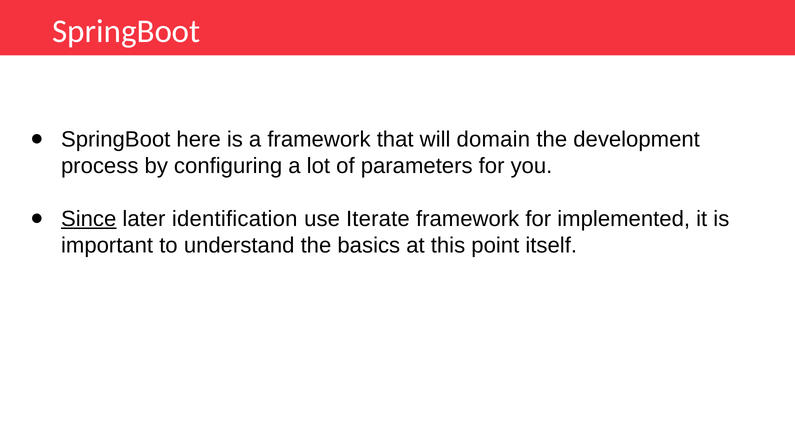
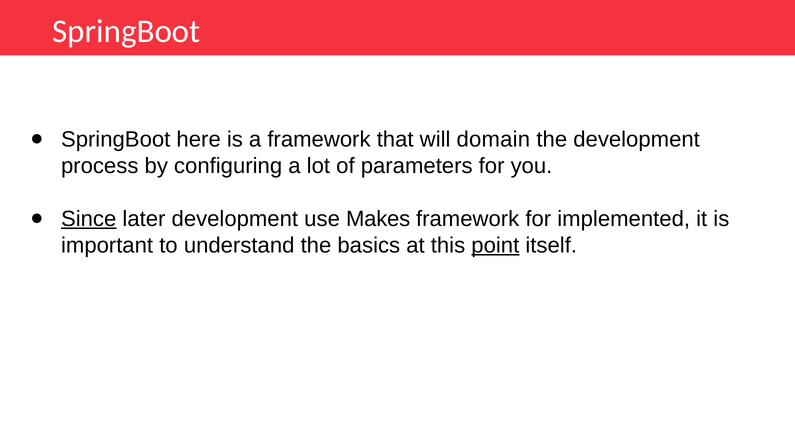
later identification: identification -> development
Iterate: Iterate -> Makes
point underline: none -> present
